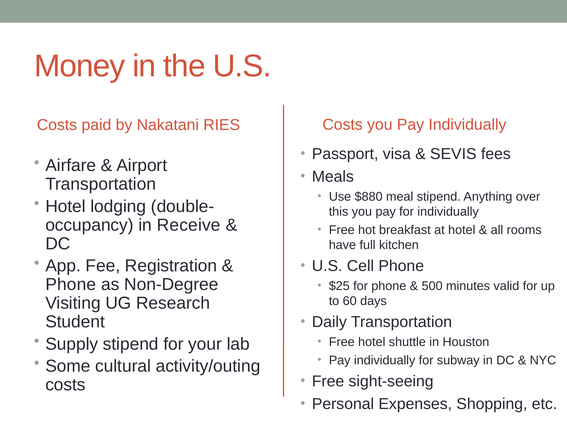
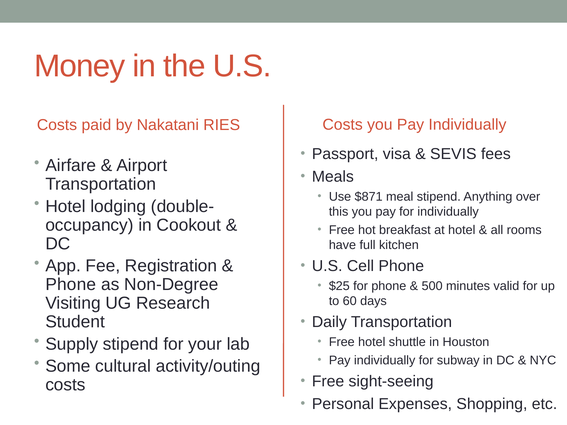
$880: $880 -> $871
Receive: Receive -> Cookout
